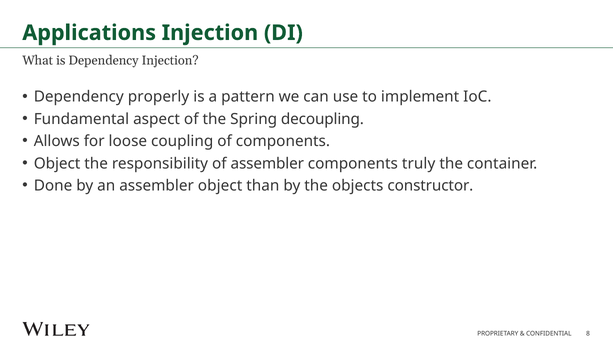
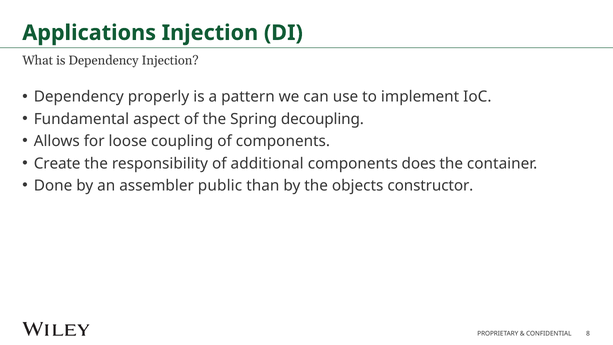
Object at (57, 163): Object -> Create
of assembler: assembler -> additional
truly: truly -> does
assembler object: object -> public
